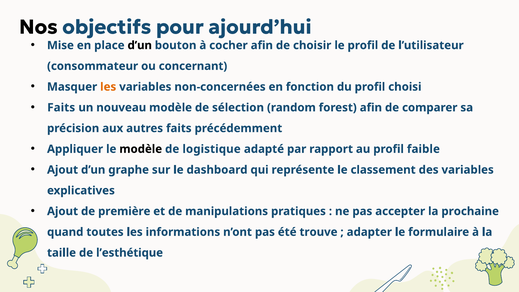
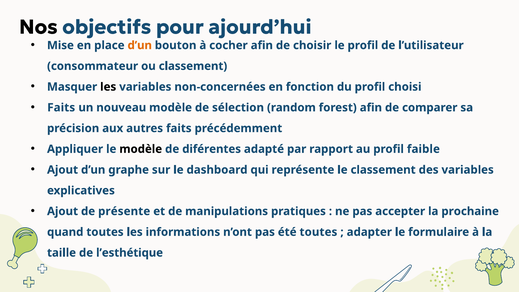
d’un at (140, 45) colour: black -> orange
ou concernant: concernant -> classement
les at (108, 87) colour: orange -> black
logistique: logistique -> diférentes
première: première -> présente
été trouve: trouve -> toutes
